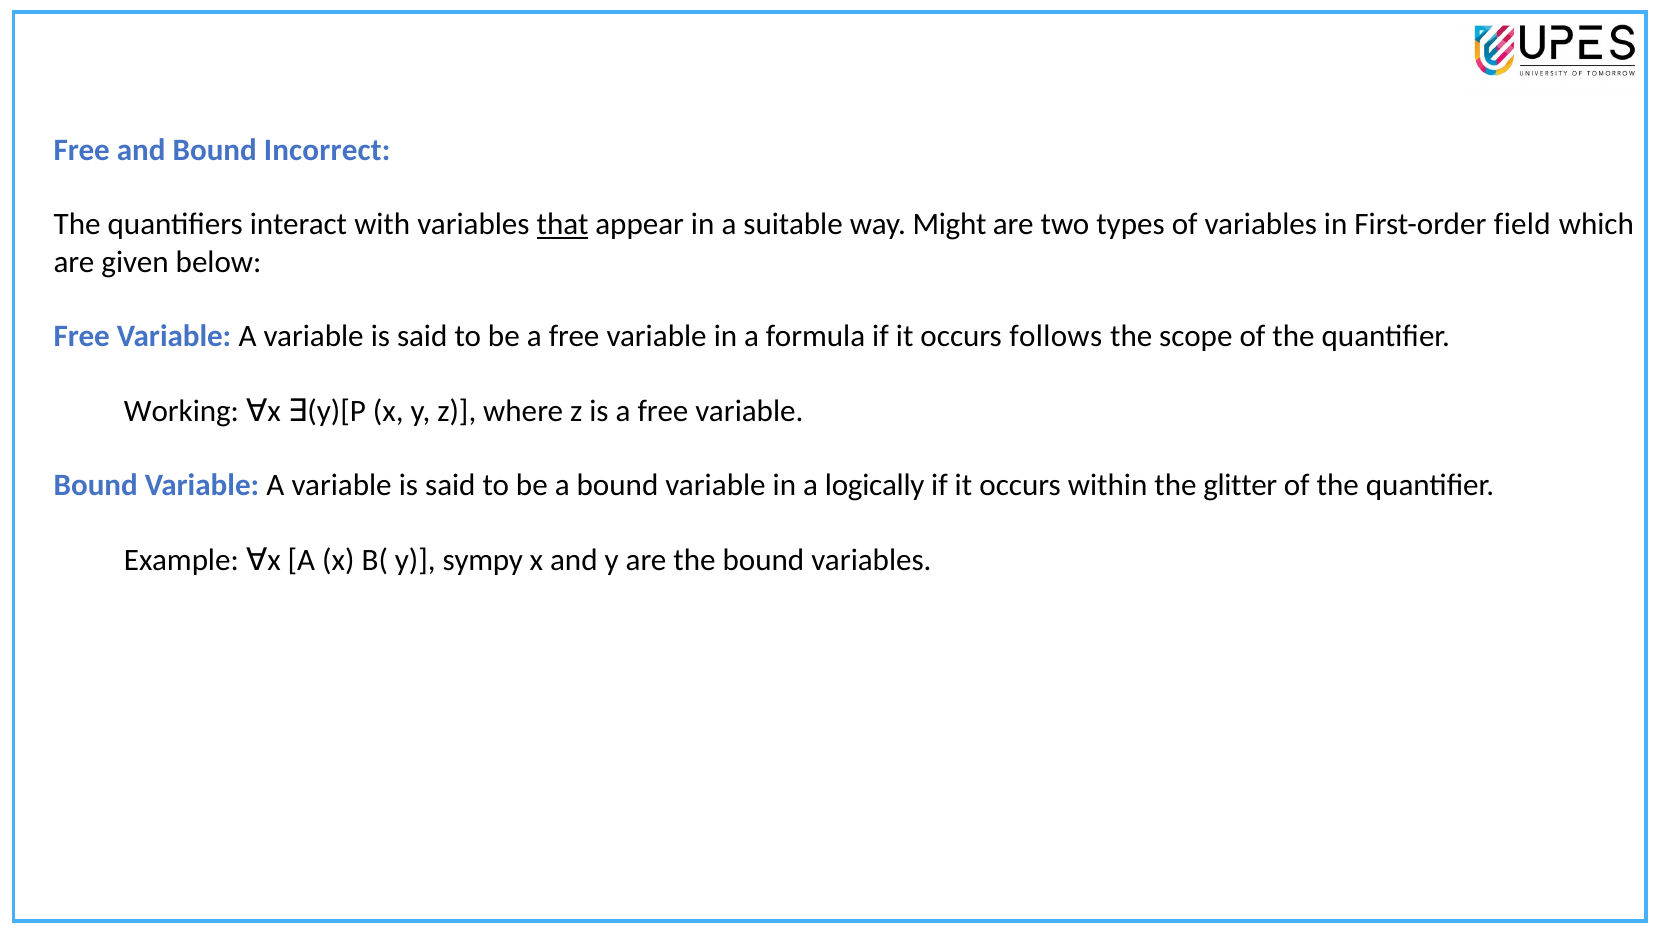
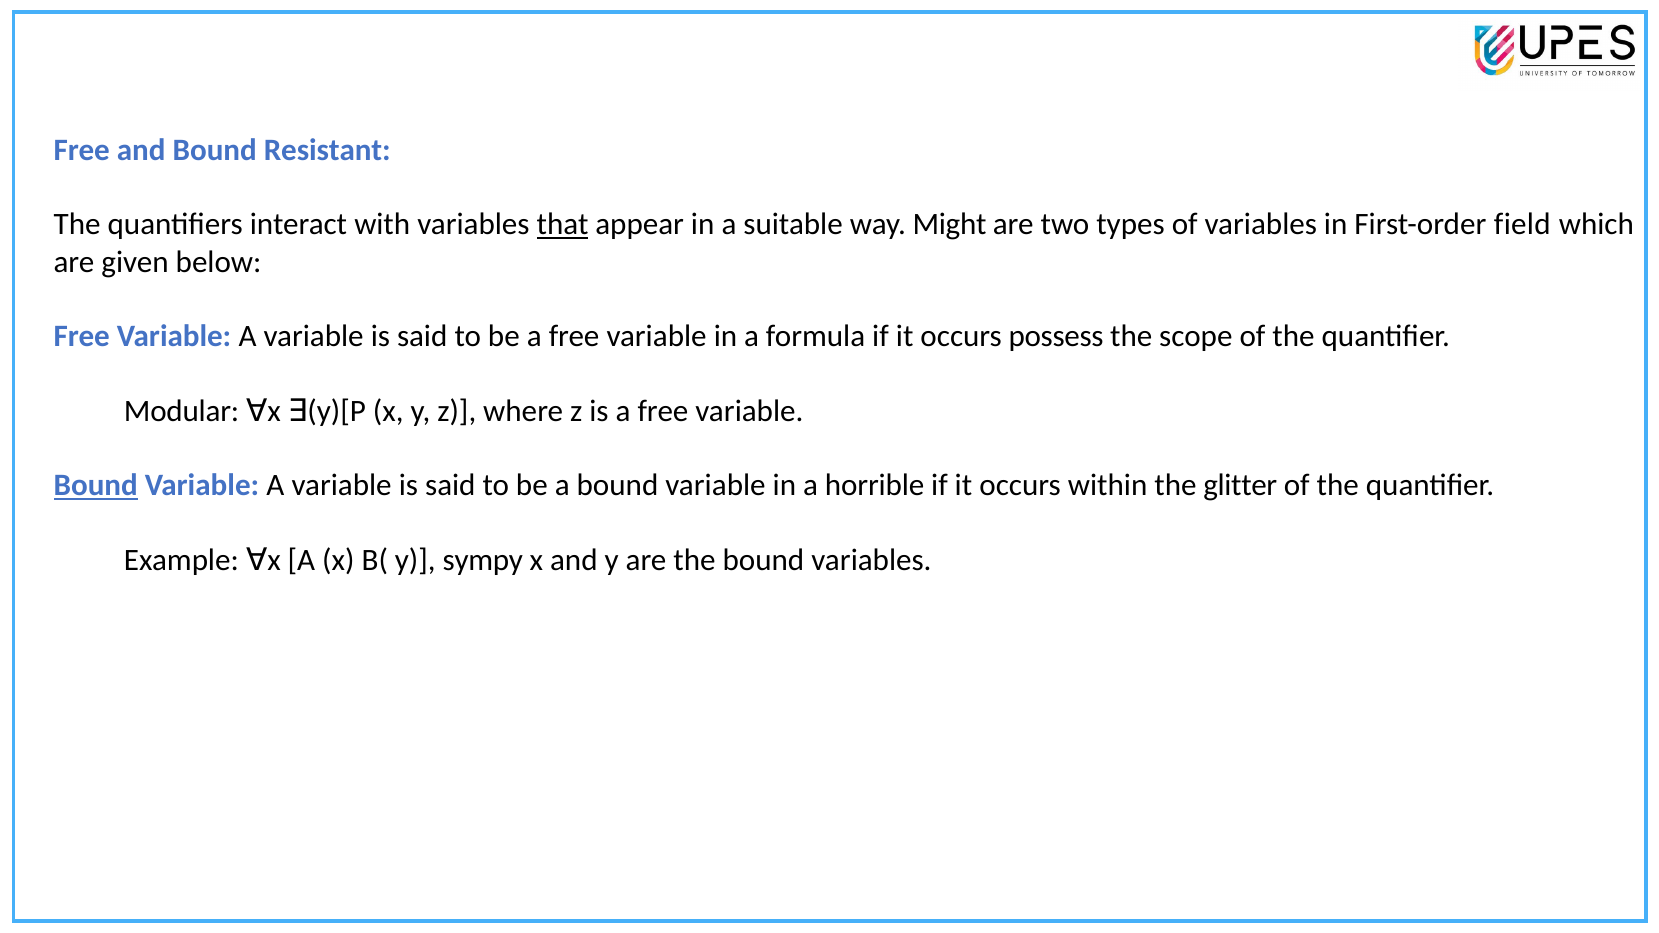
Incorrect: Incorrect -> Resistant
follows: follows -> possess
Working: Working -> Modular
Bound at (96, 486) underline: none -> present
logically: logically -> horrible
